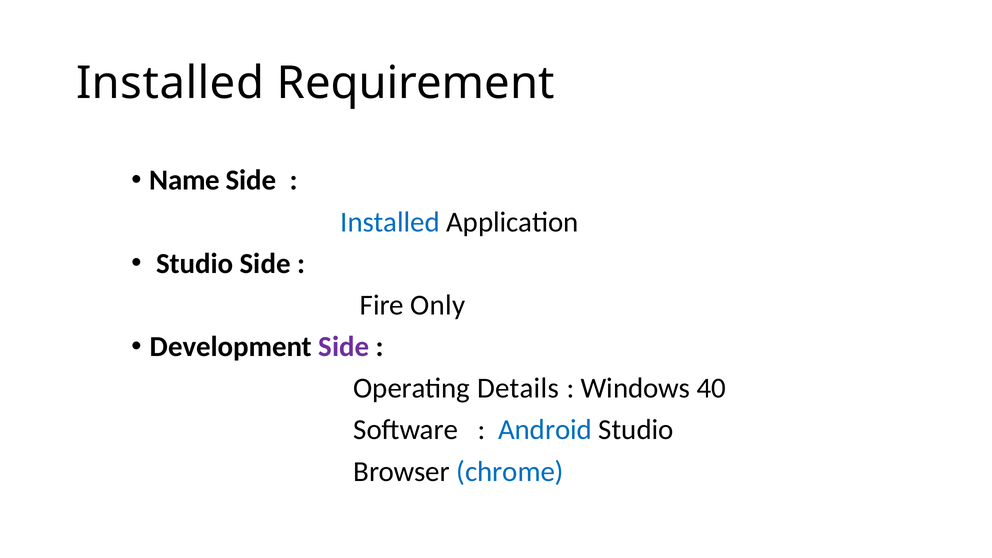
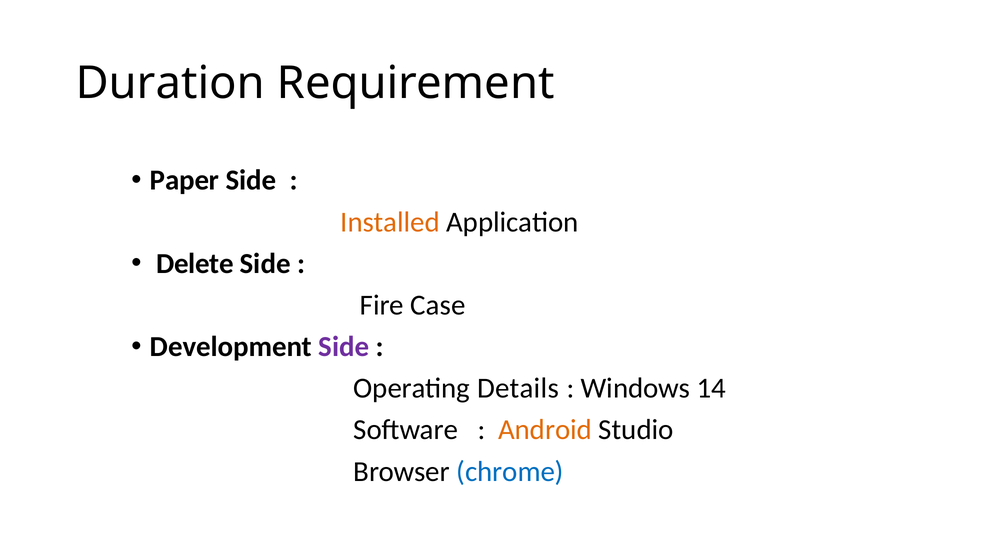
Installed at (170, 83): Installed -> Duration
Name: Name -> Paper
Installed at (390, 222) colour: blue -> orange
Studio at (195, 264): Studio -> Delete
Only: Only -> Case
40: 40 -> 14
Android colour: blue -> orange
